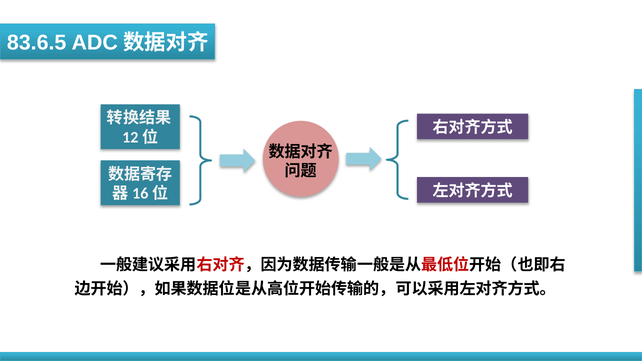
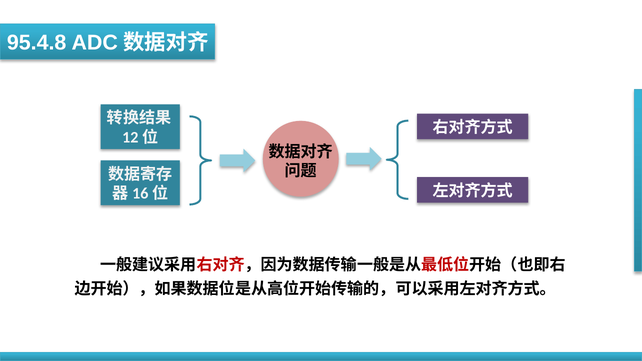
83.6.5: 83.6.5 -> 95.4.8
